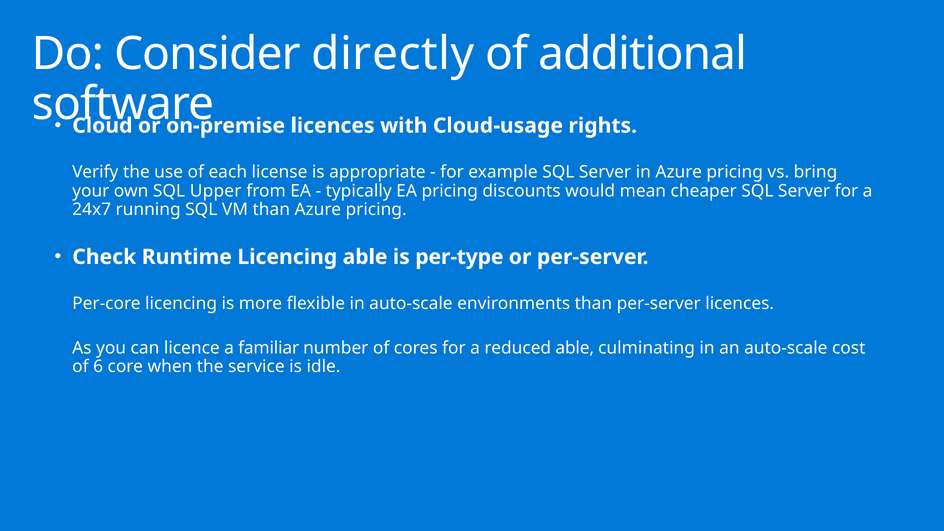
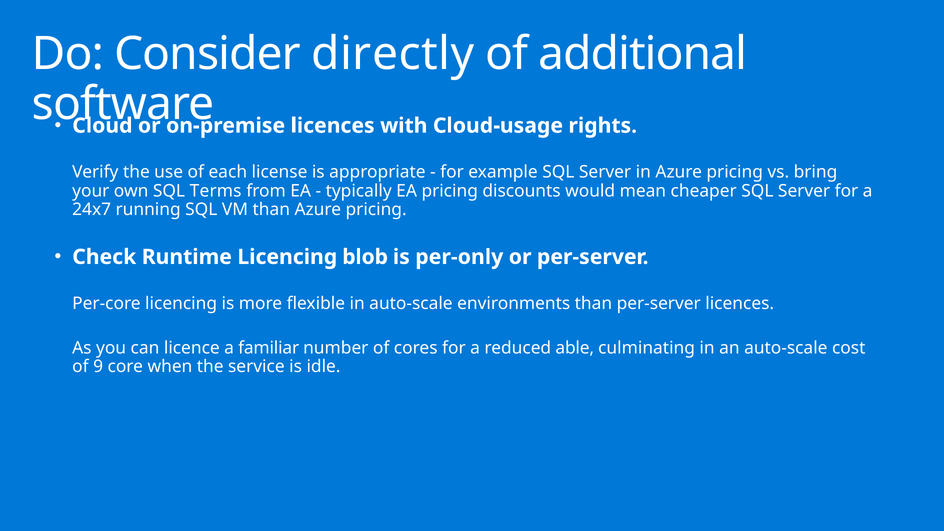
Upper: Upper -> Terms
Licencing able: able -> blob
per-type: per-type -> per-only
6: 6 -> 9
